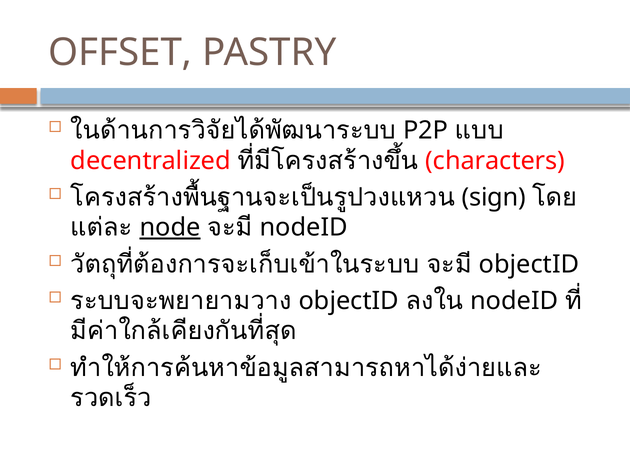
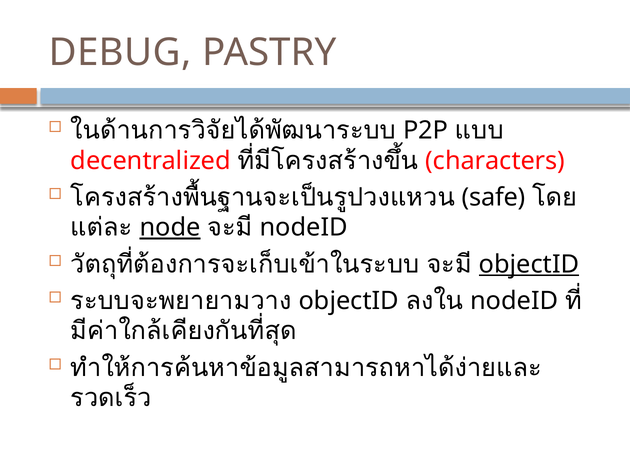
OFFSET: OFFSET -> DEBUG
sign: sign -> safe
objectID at (529, 264) underline: none -> present
